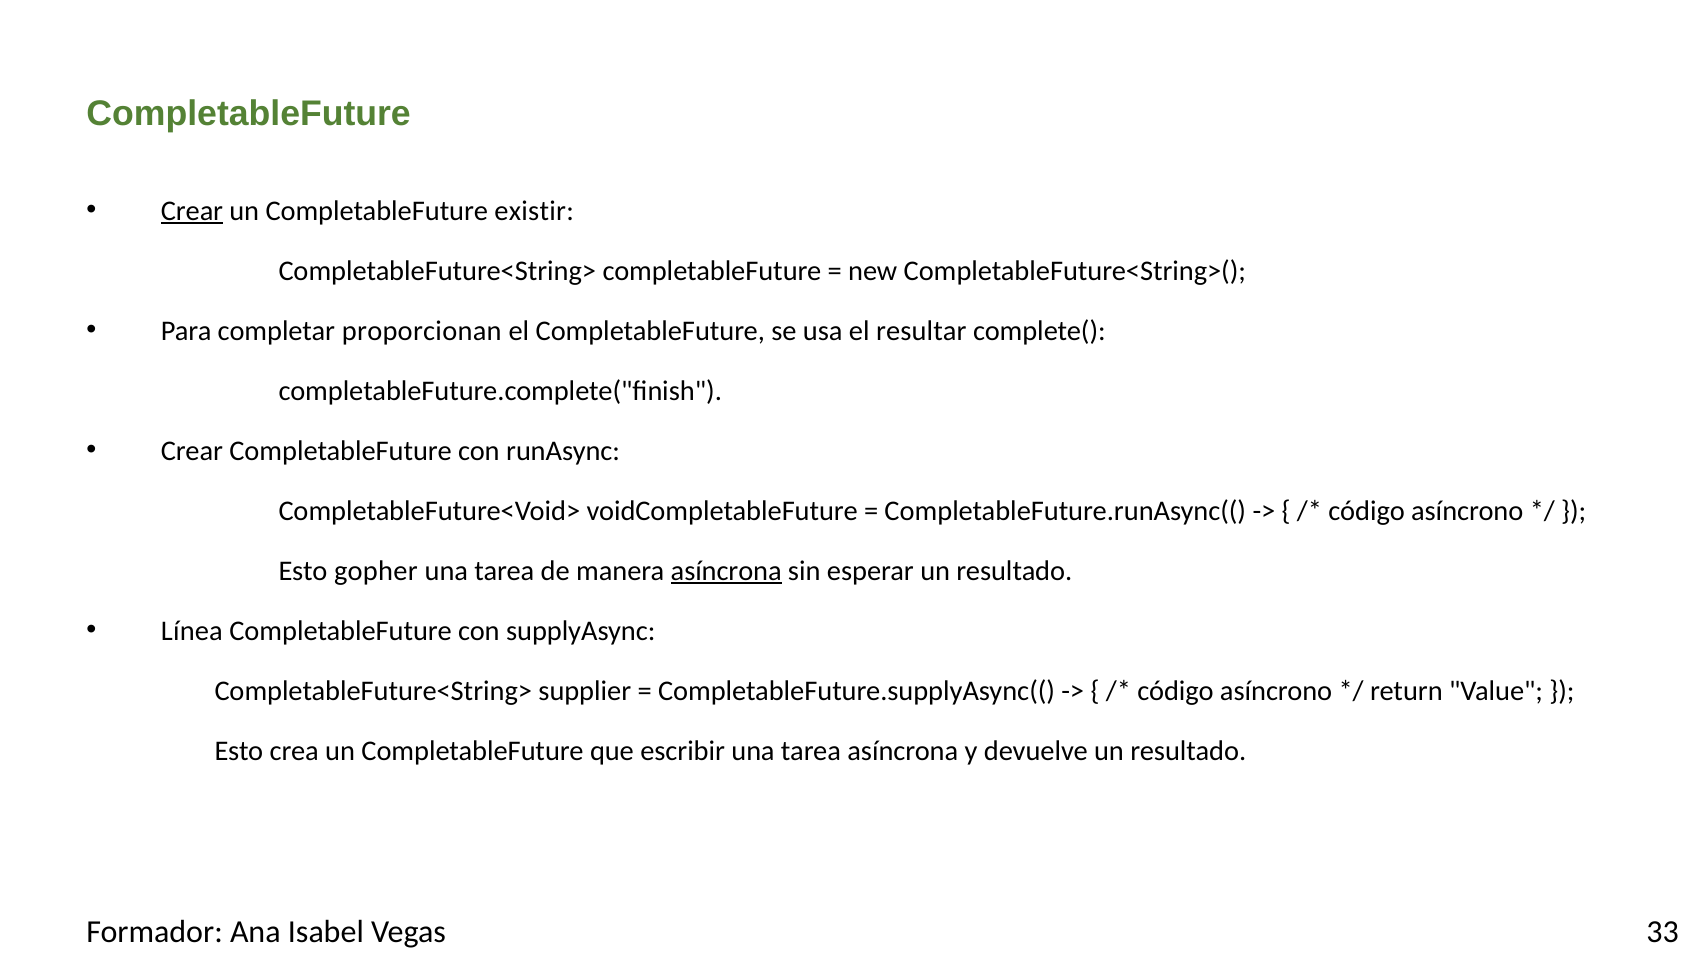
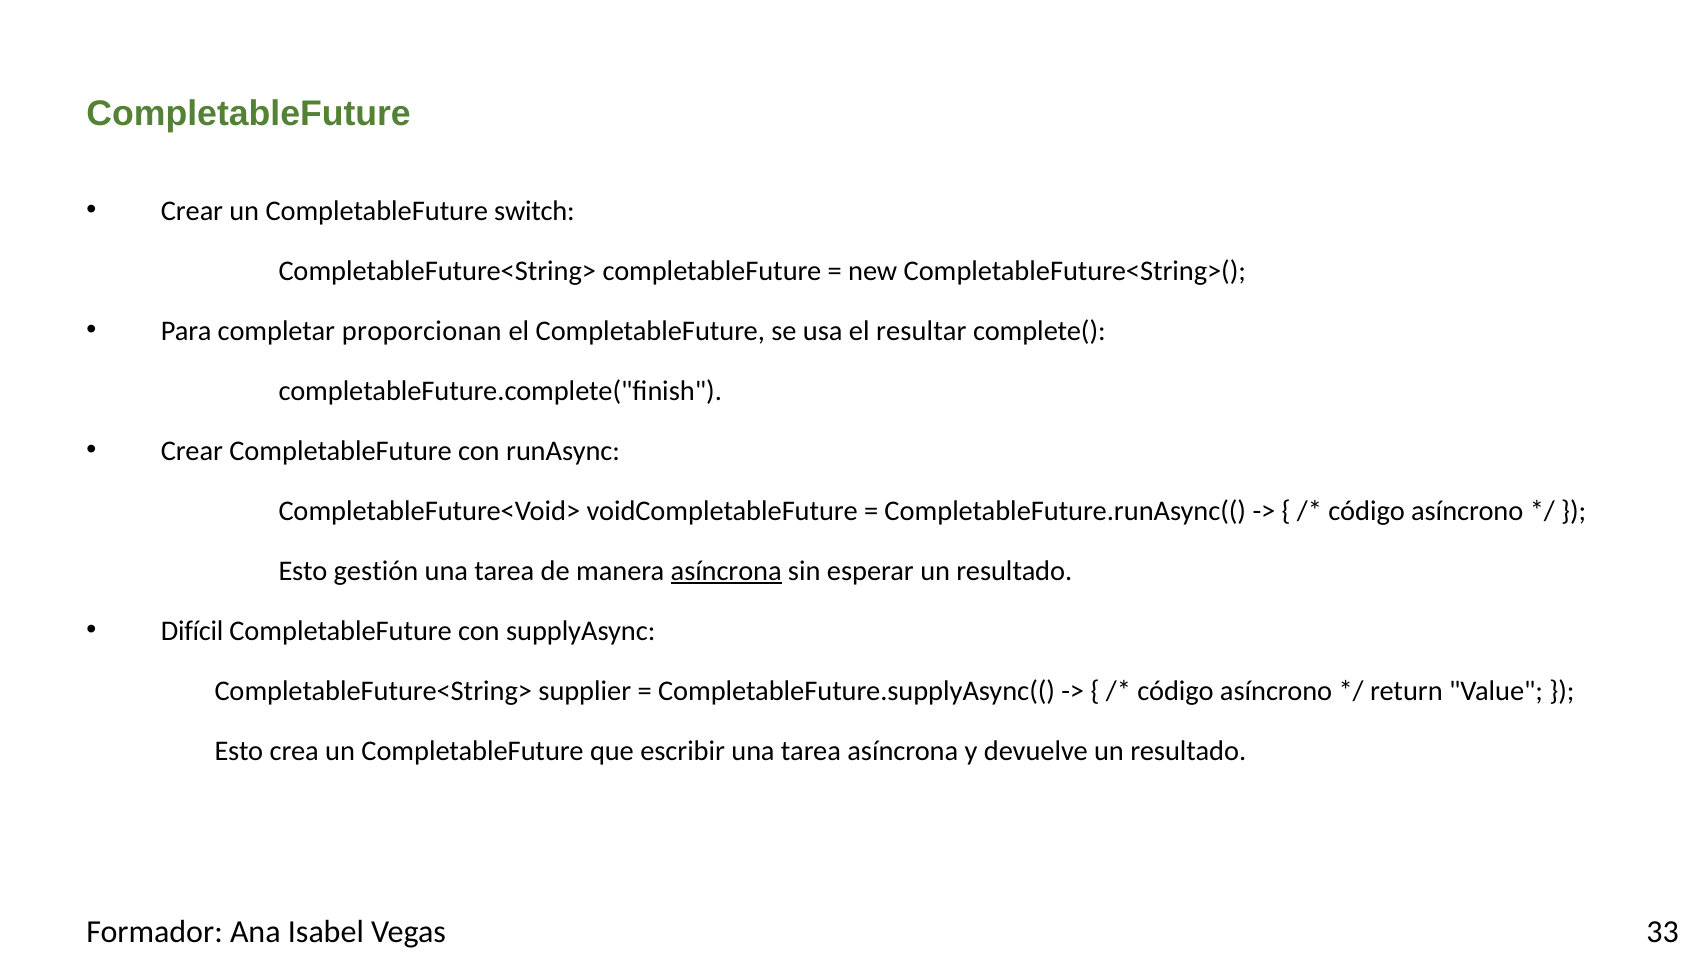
Crear at (192, 211) underline: present -> none
existir: existir -> switch
gopher: gopher -> gestión
Línea: Línea -> Difícil
